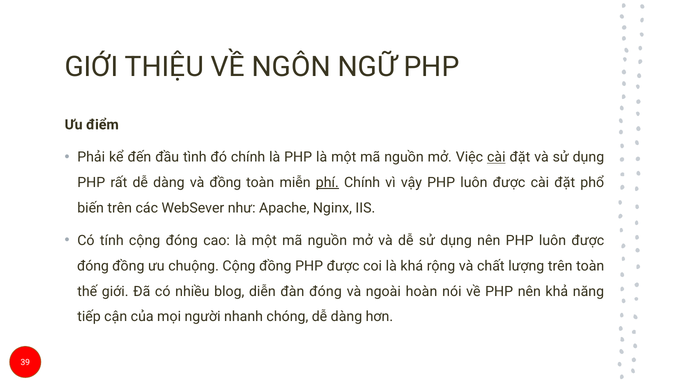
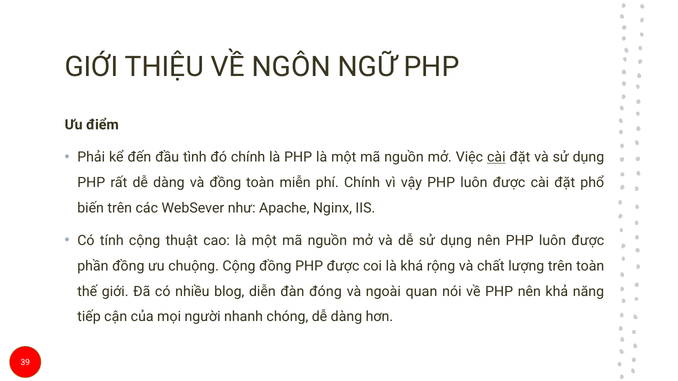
phí underline: present -> none
cộng đóng: đóng -> thuật
đóng at (93, 266): đóng -> phần
hoàn: hoàn -> quan
